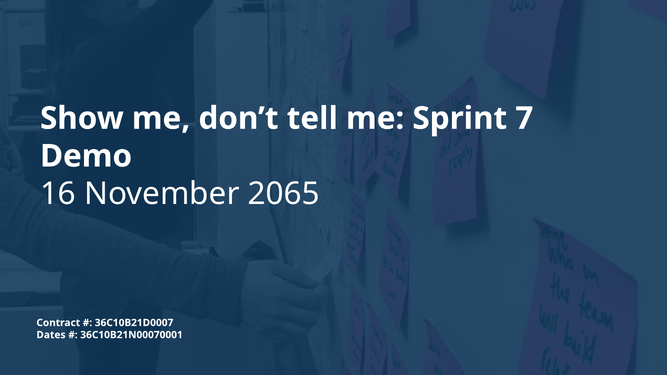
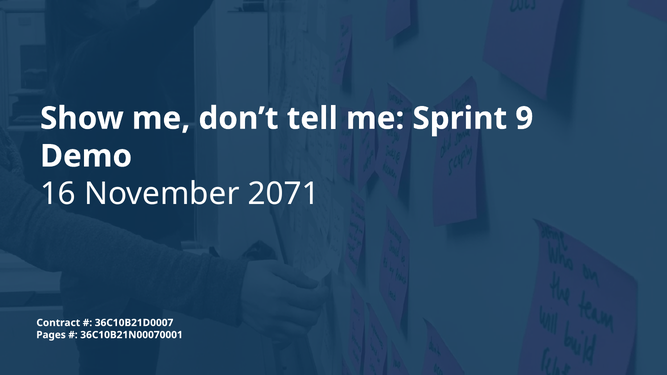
7: 7 -> 9
2065: 2065 -> 2071
Dates: Dates -> Pages
